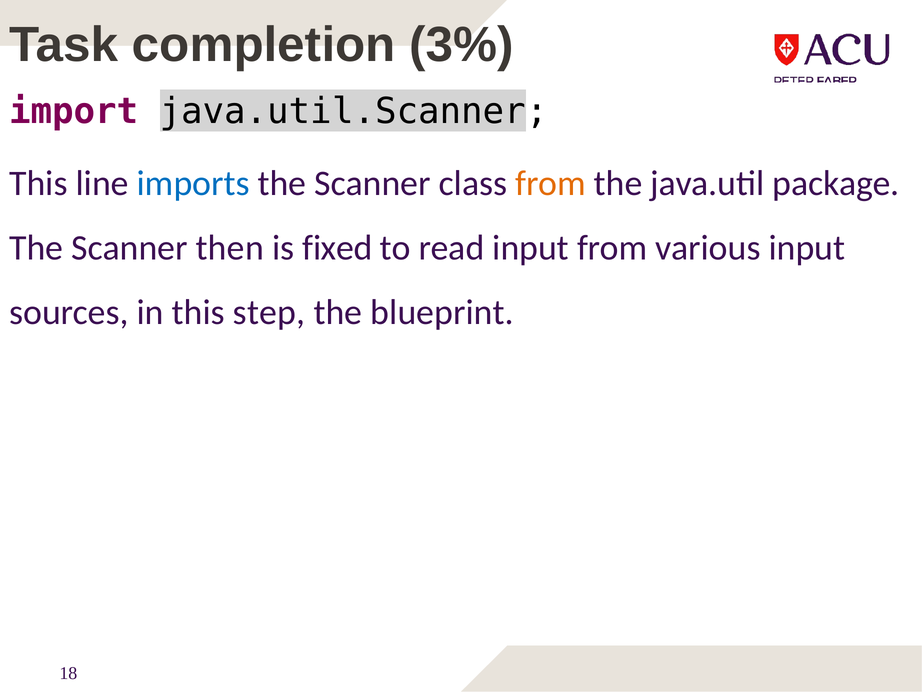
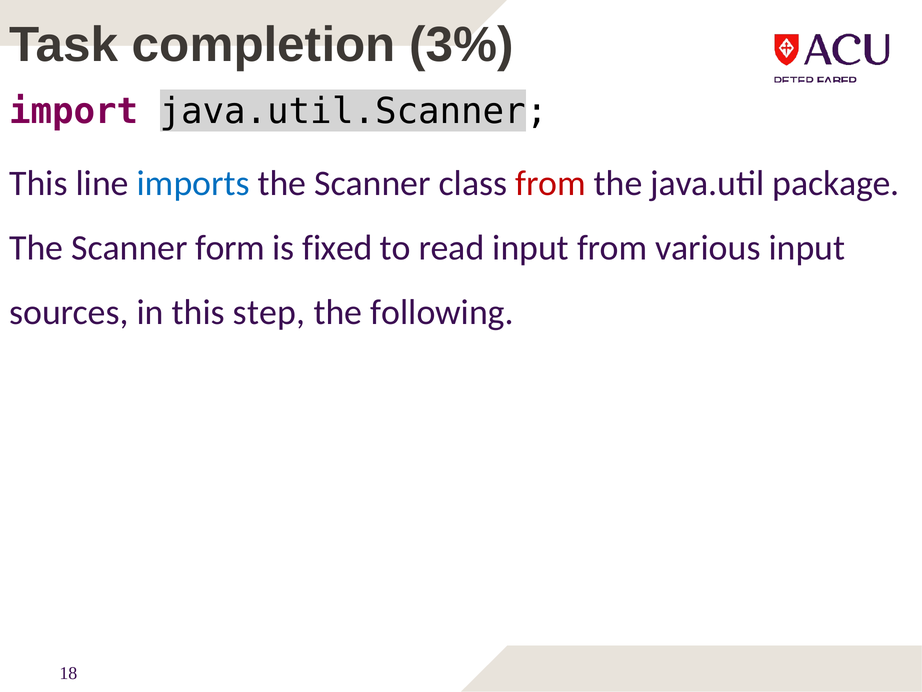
from at (551, 183) colour: orange -> red
then: then -> form
blueprint: blueprint -> following
